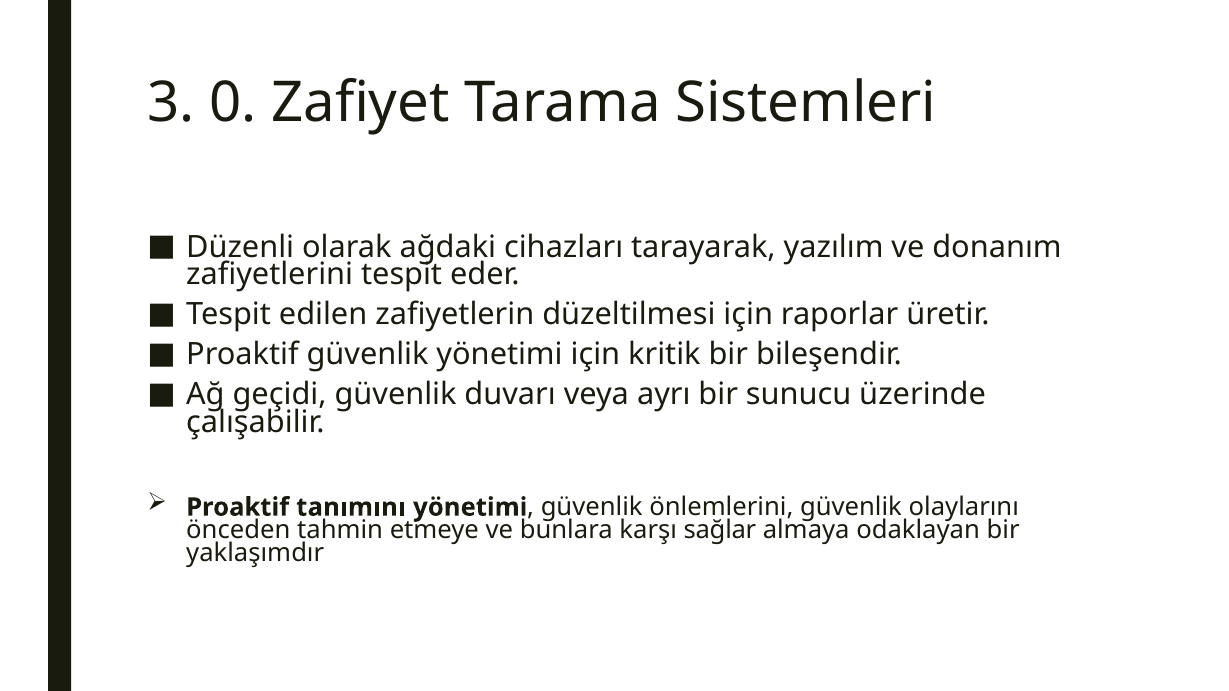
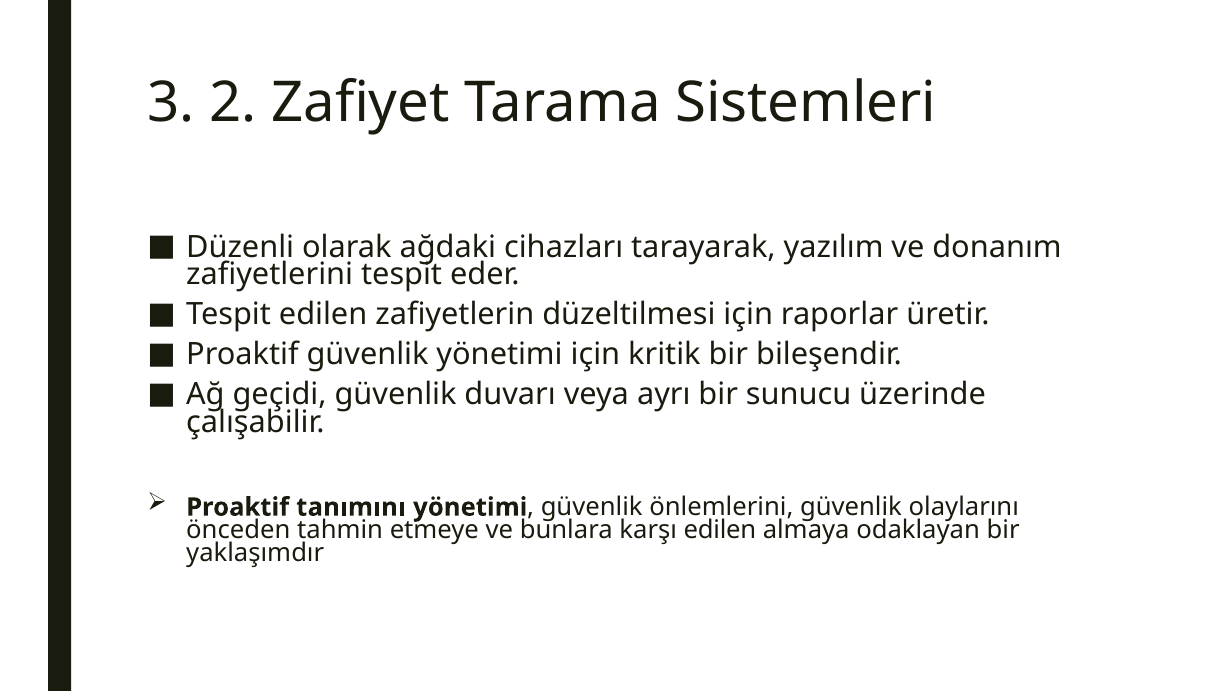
0: 0 -> 2
karşı sağlar: sağlar -> edilen
